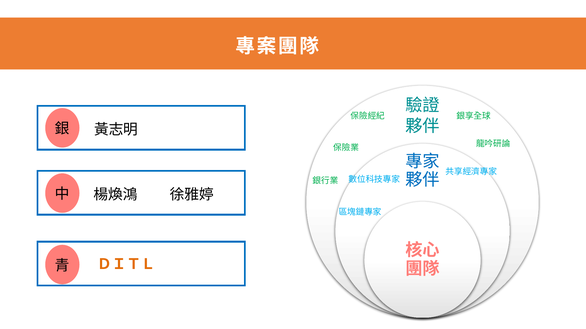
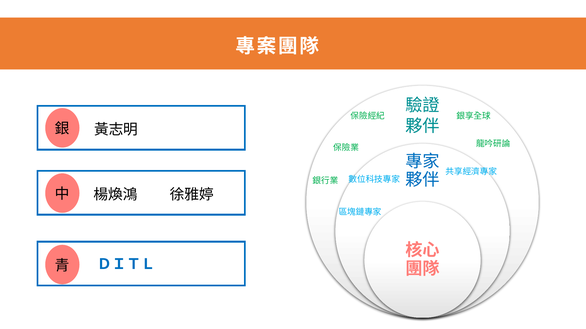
ＤＩＴＬ colour: orange -> blue
